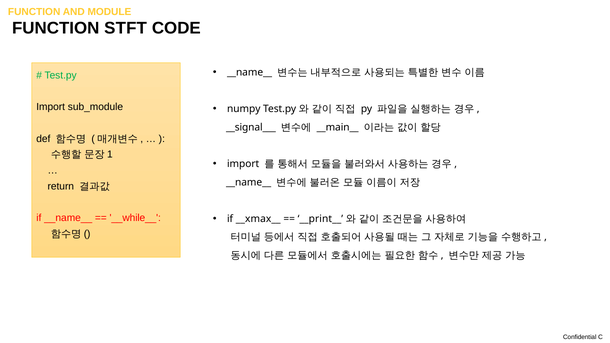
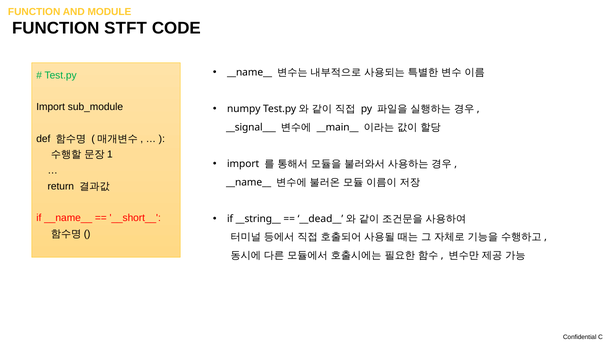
__while__: __while__ -> __short__
__xmax__: __xmax__ -> __string__
__print__: __print__ -> __dead__
